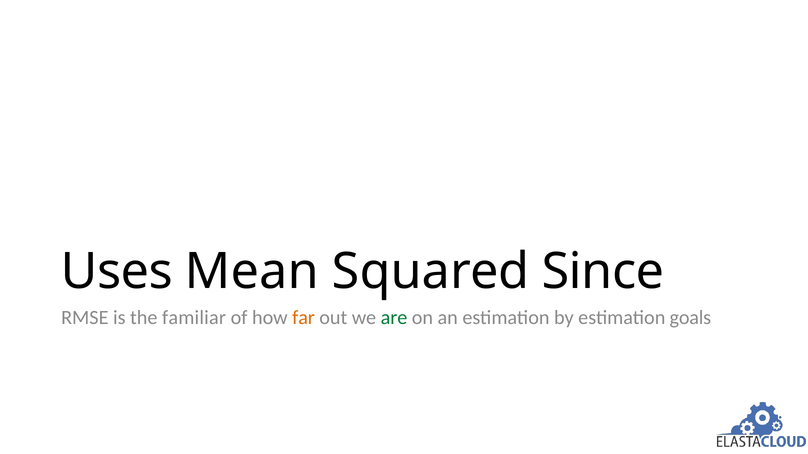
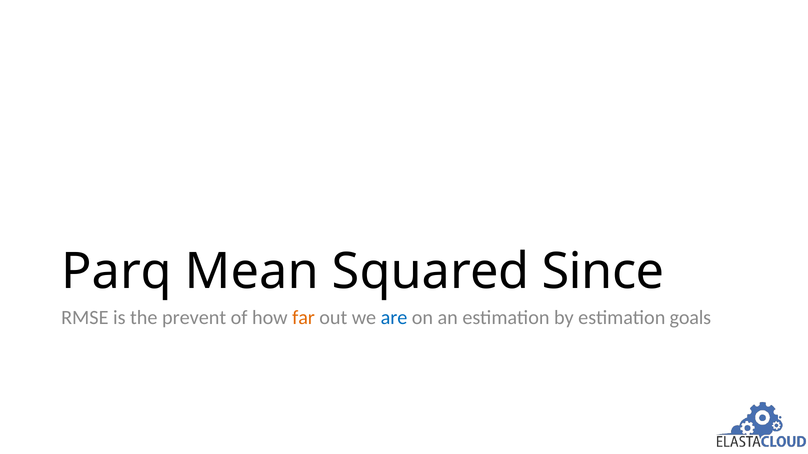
Uses: Uses -> Parq
familiar: familiar -> prevent
are colour: green -> blue
